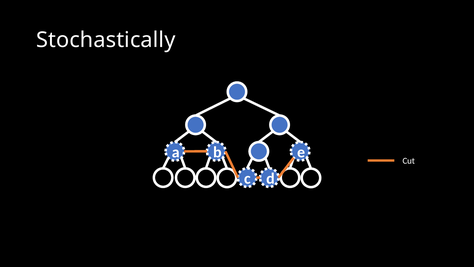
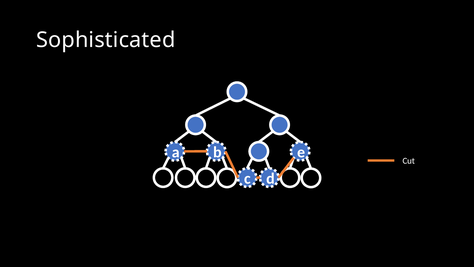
Stochastically: Stochastically -> Sophisticated
